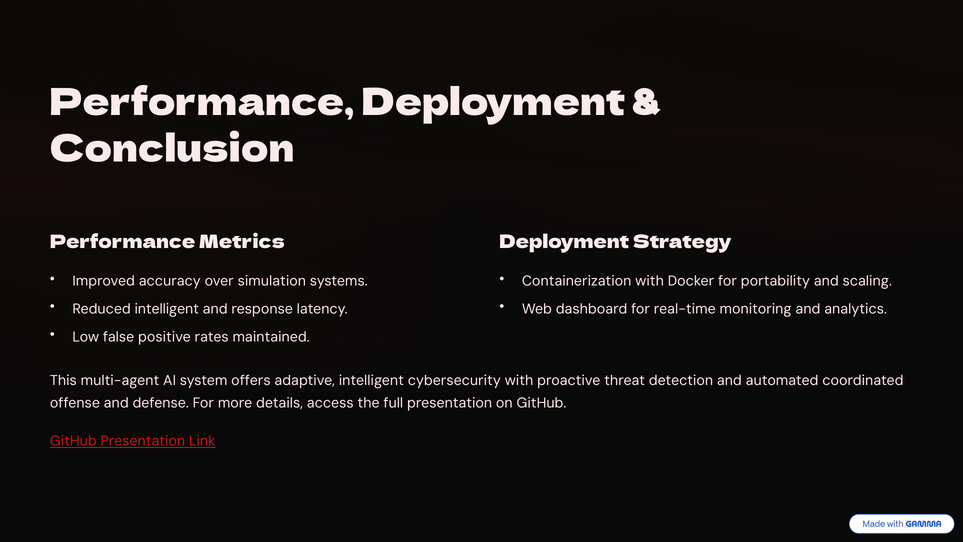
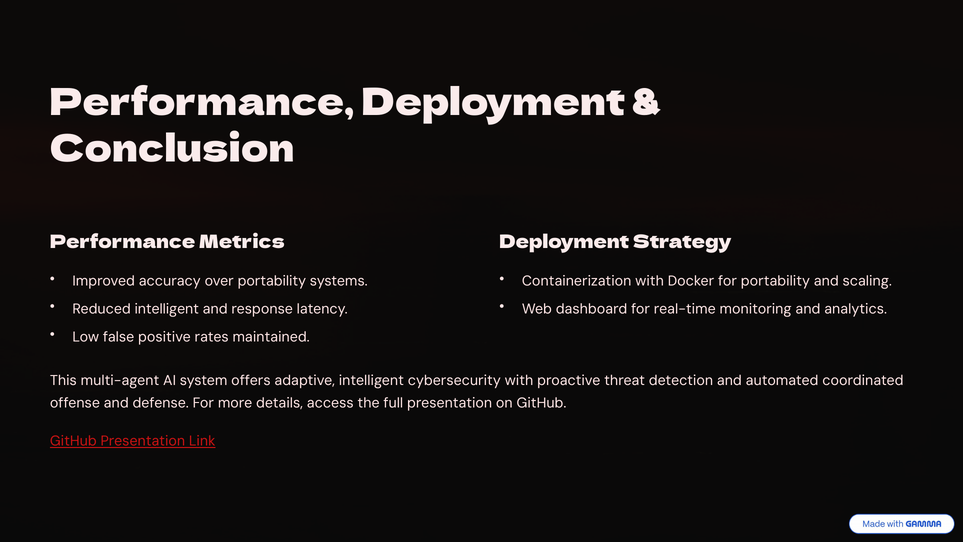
over simulation: simulation -> portability
